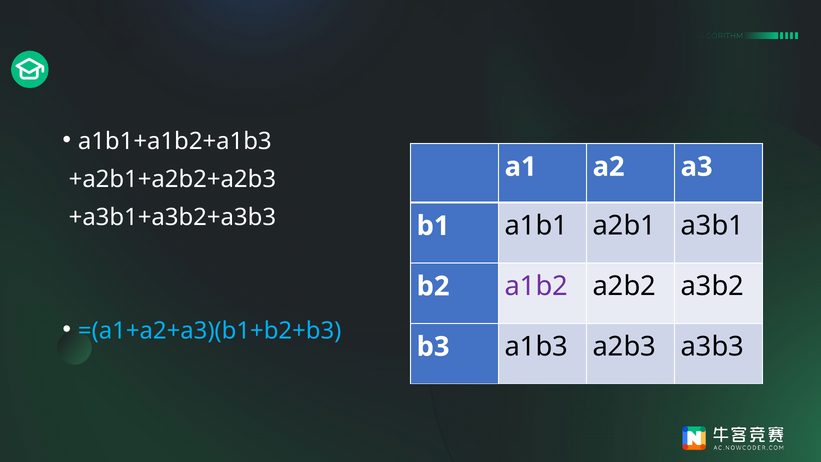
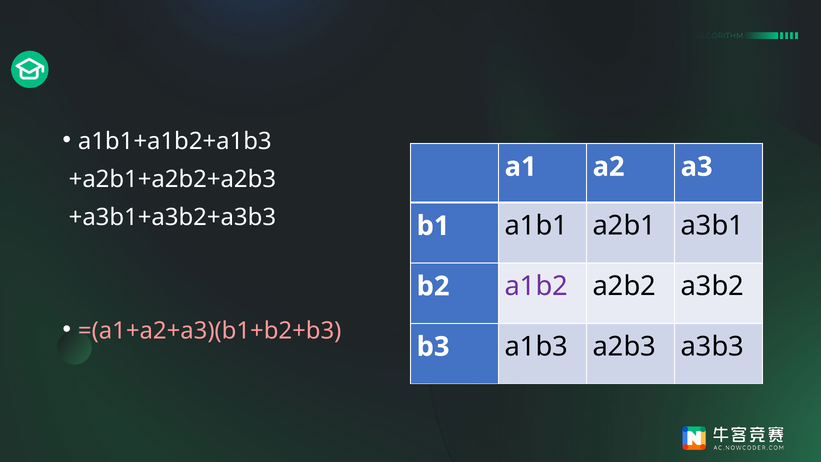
=(a1+a2+a3)(b1+b2+b3 colour: light blue -> pink
